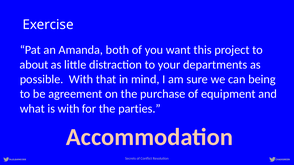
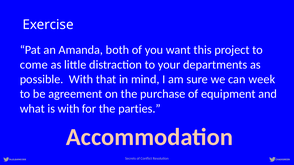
about: about -> come
being: being -> week
